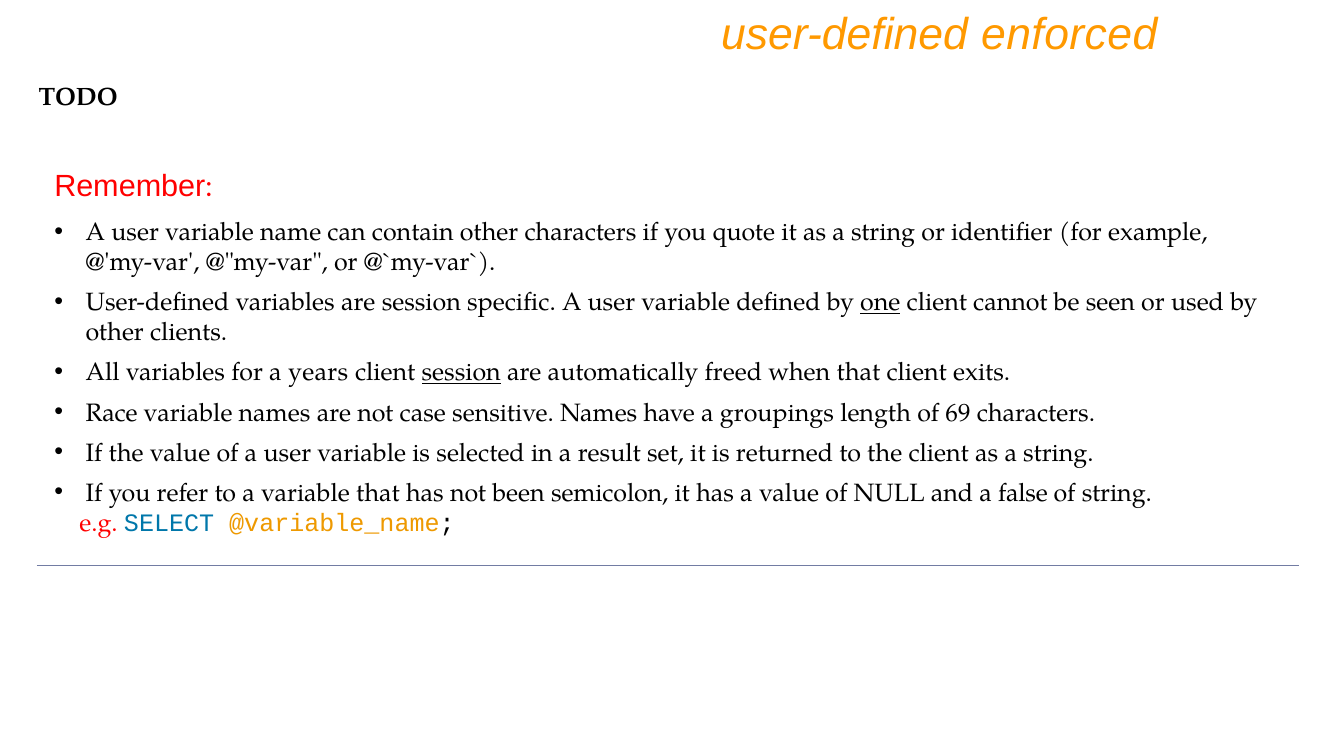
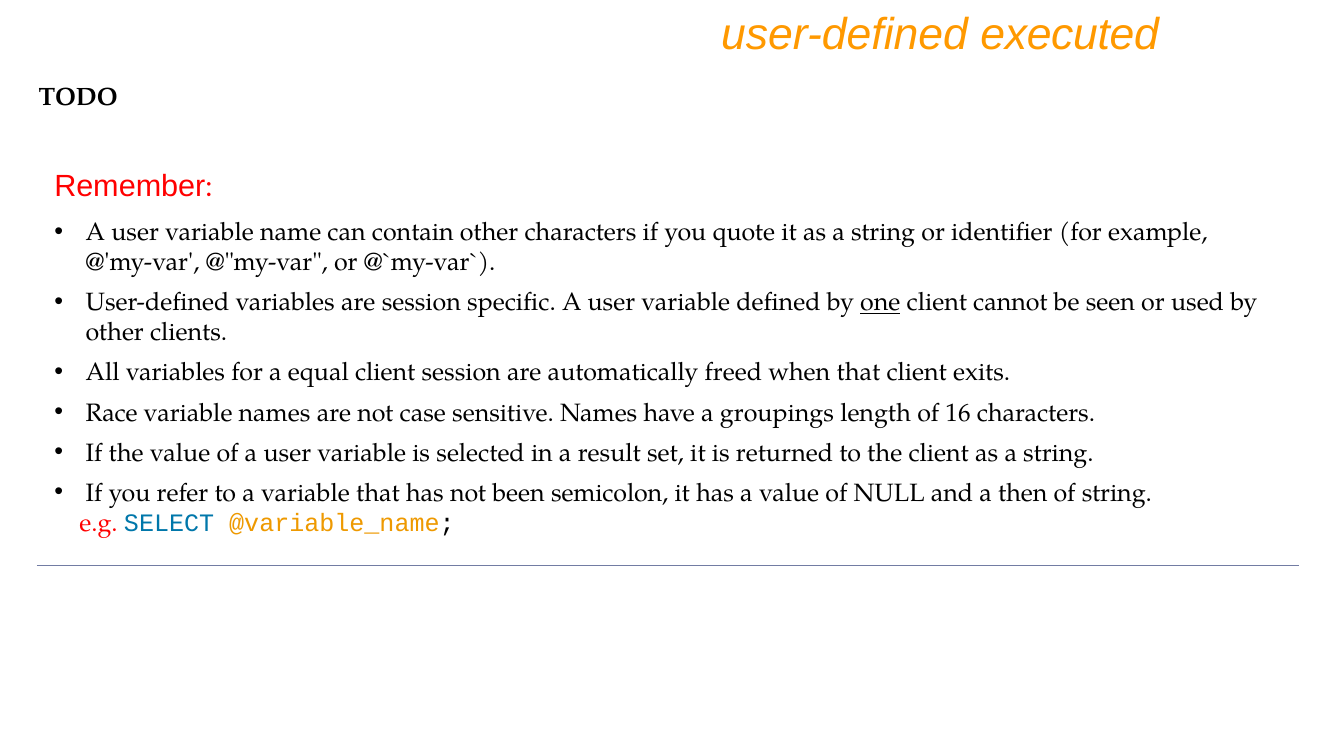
enforced: enforced -> executed
years: years -> equal
session at (461, 372) underline: present -> none
69: 69 -> 16
false: false -> then
